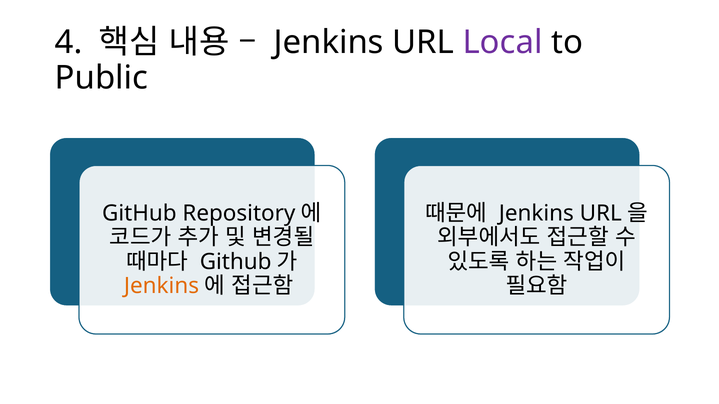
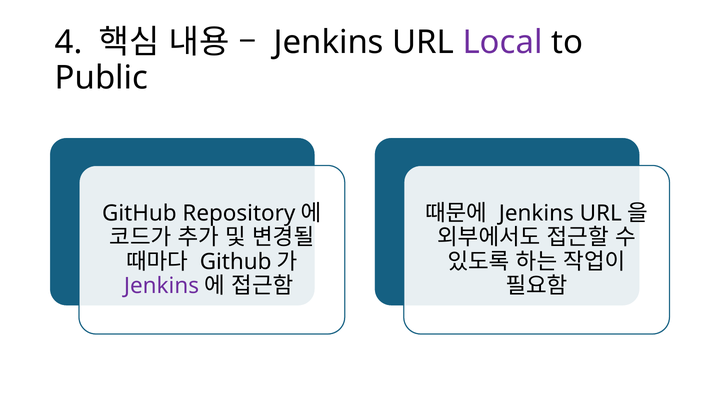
Jenkins at (161, 286) colour: orange -> purple
